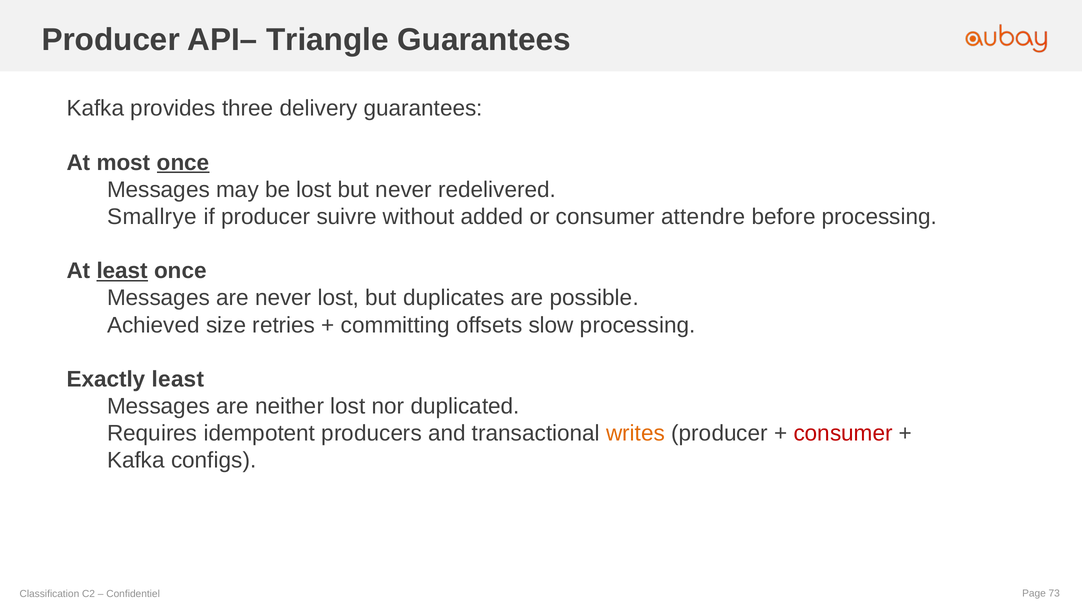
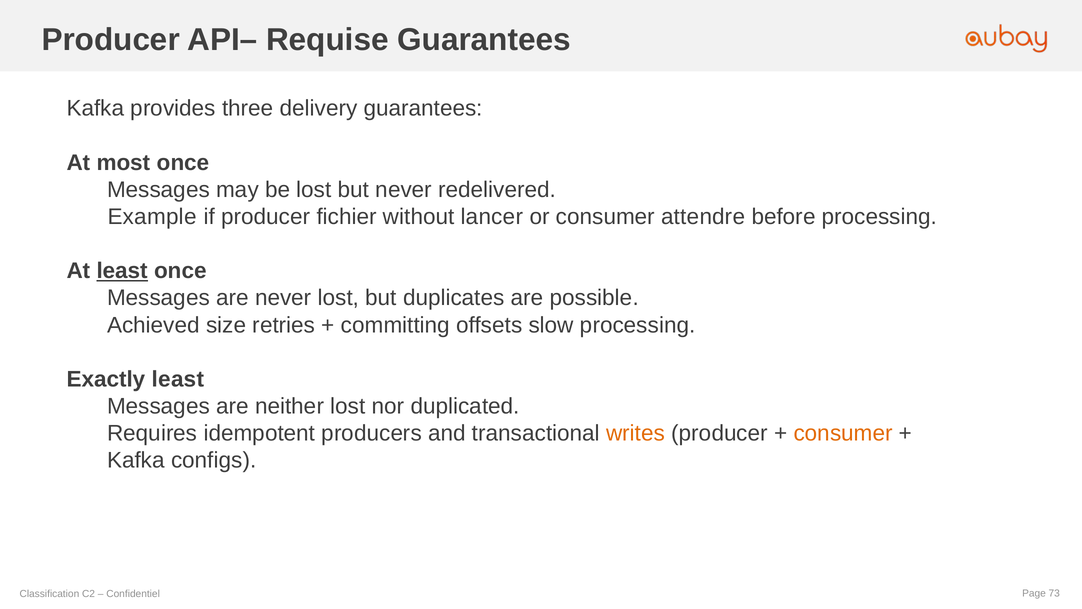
Triangle: Triangle -> Requise
once at (183, 163) underline: present -> none
Smallrye: Smallrye -> Example
suivre: suivre -> fichier
added: added -> lancer
consumer at (843, 433) colour: red -> orange
